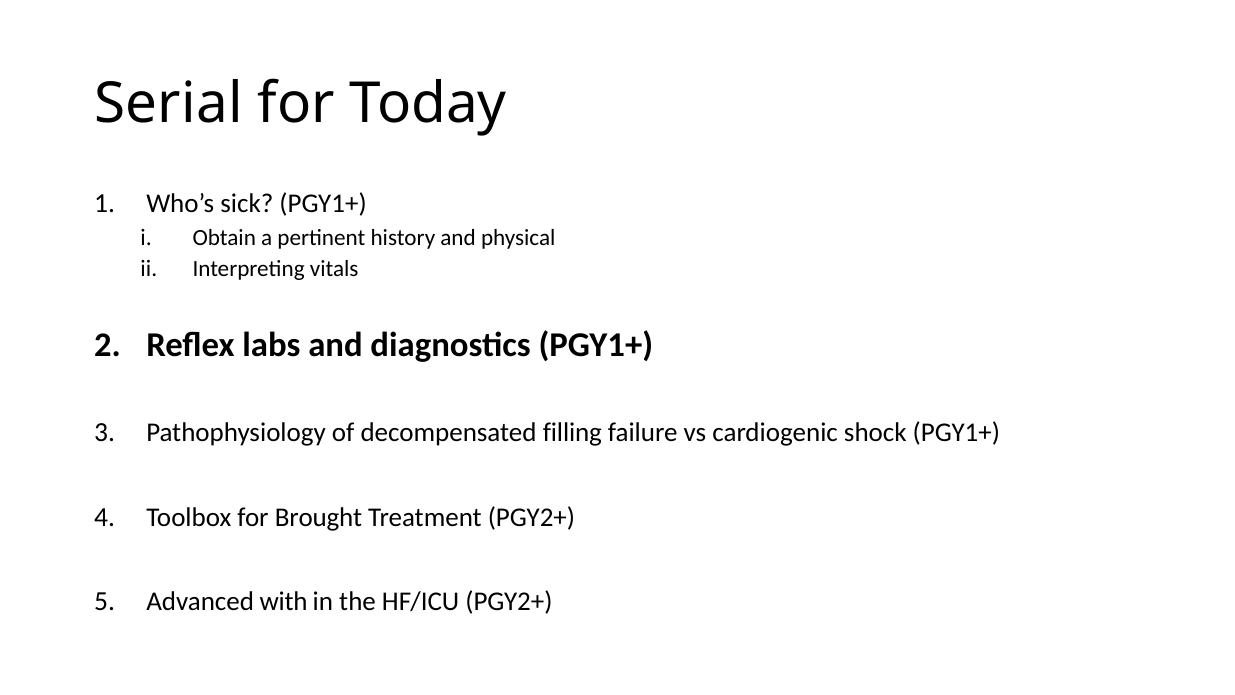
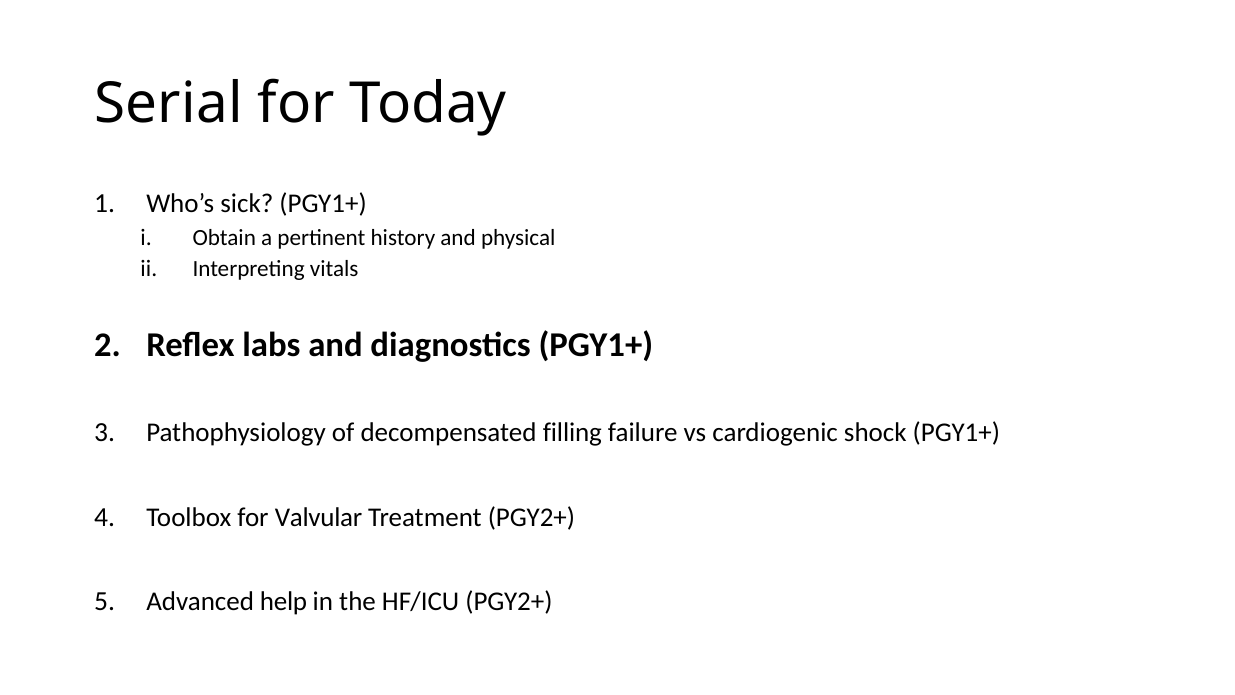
Brought: Brought -> Valvular
with: with -> help
